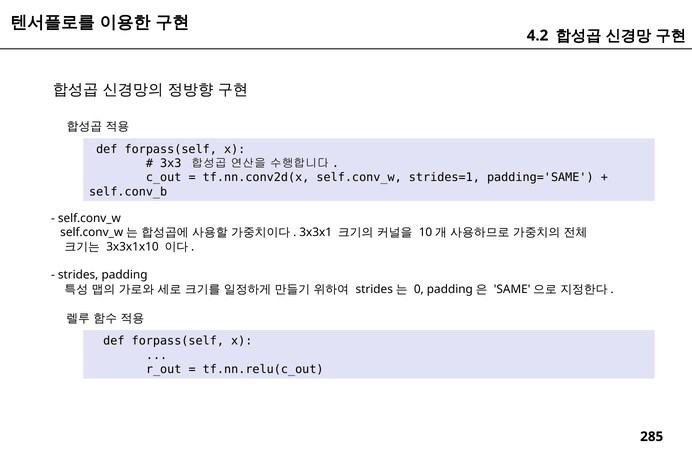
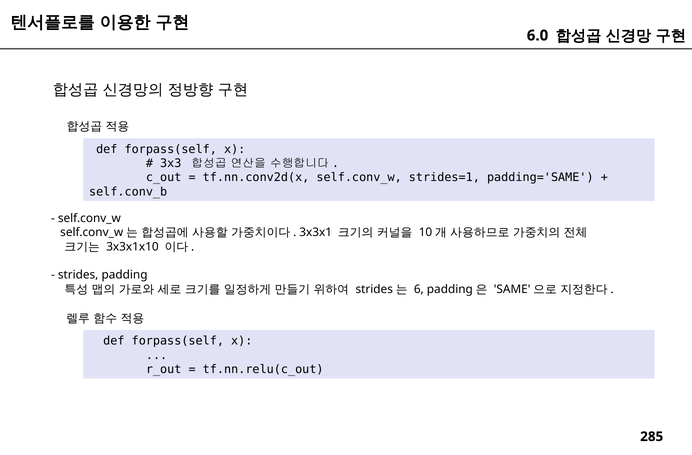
4.2: 4.2 -> 6.0
0: 0 -> 6
